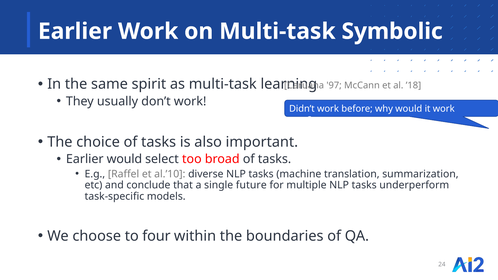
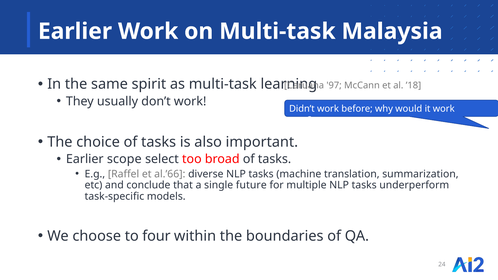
Symbolic: Symbolic -> Malaysia
Earlier would: would -> scope
al.’10: al.’10 -> al.’66
